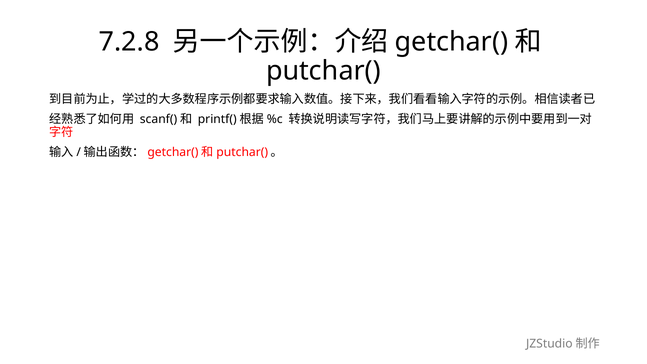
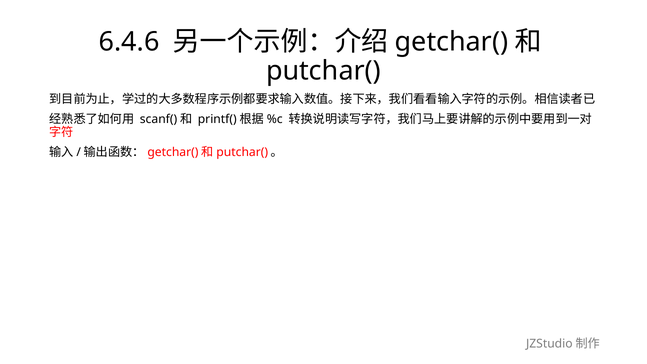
7.2.8: 7.2.8 -> 6.4.6
